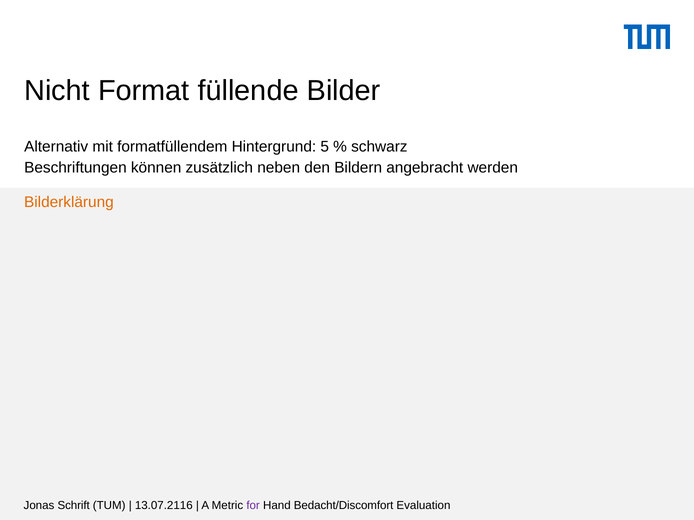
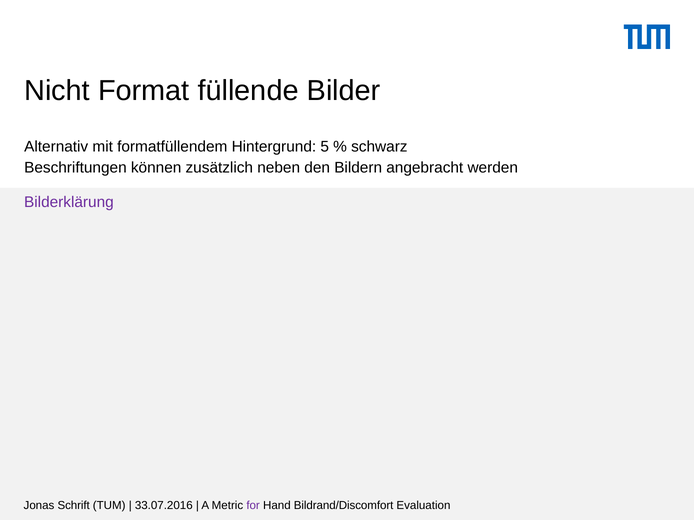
Bilderklärung colour: orange -> purple
13.07.2116: 13.07.2116 -> 33.07.2016
Bedacht/Discomfort: Bedacht/Discomfort -> Bildrand/Discomfort
